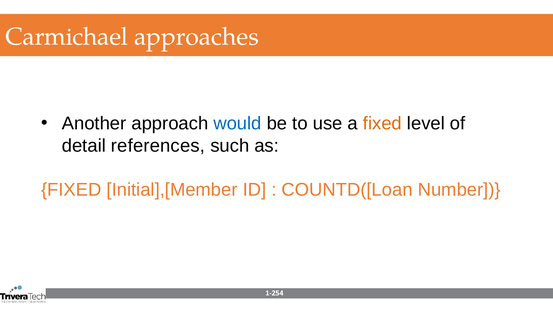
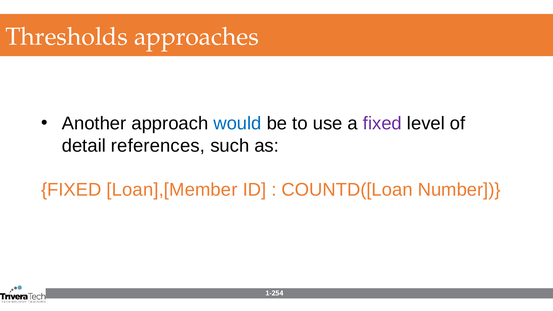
Carmichael: Carmichael -> Thresholds
fixed at (382, 124) colour: orange -> purple
Initial],[Member: Initial],[Member -> Loan],[Member
